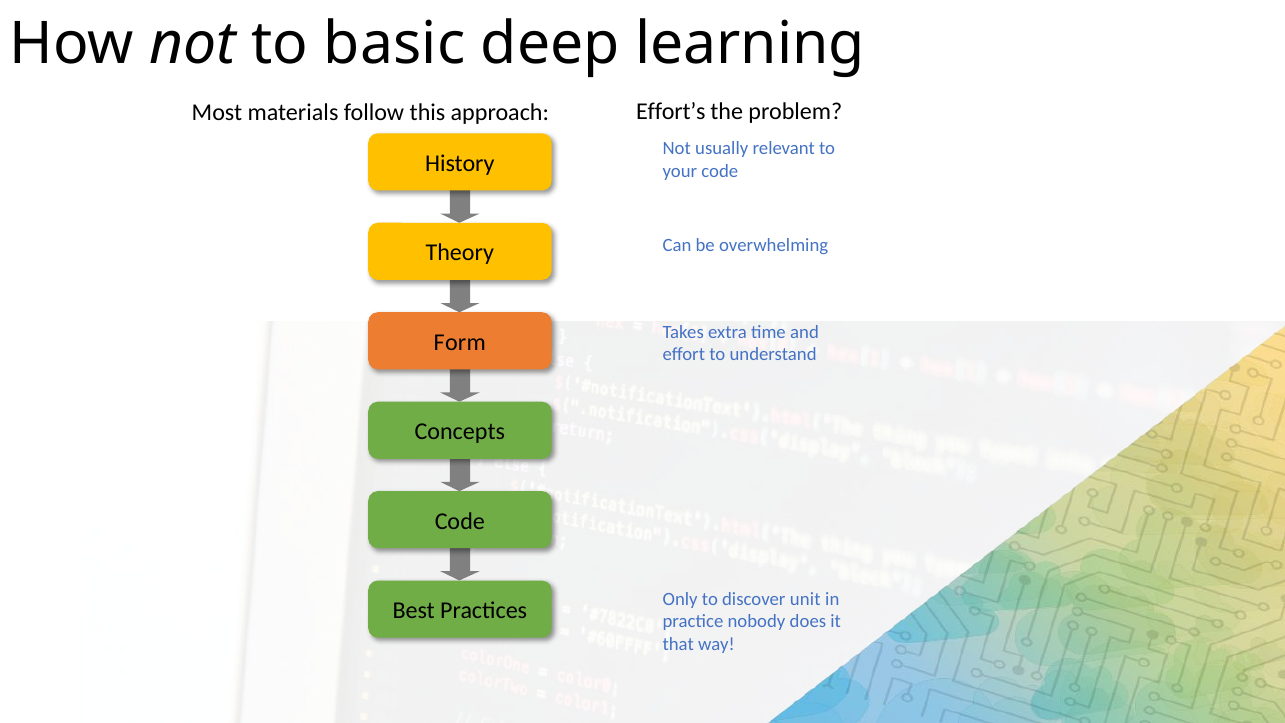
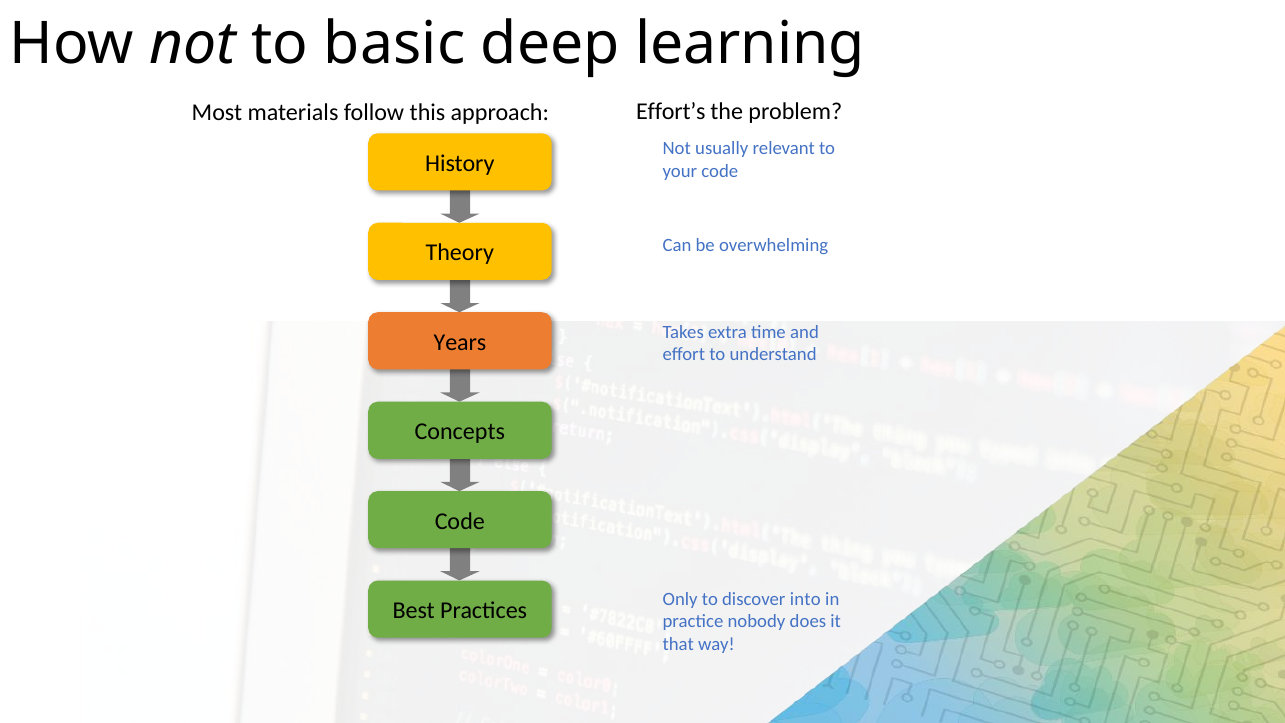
Form: Form -> Years
unit: unit -> into
